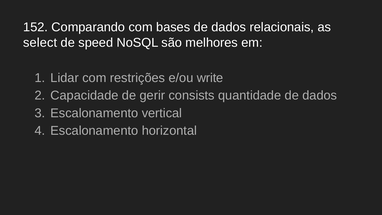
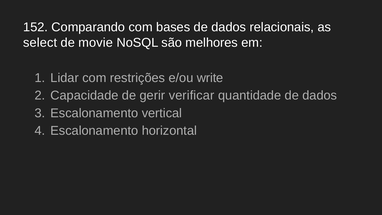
speed: speed -> movie
consists: consists -> verificar
